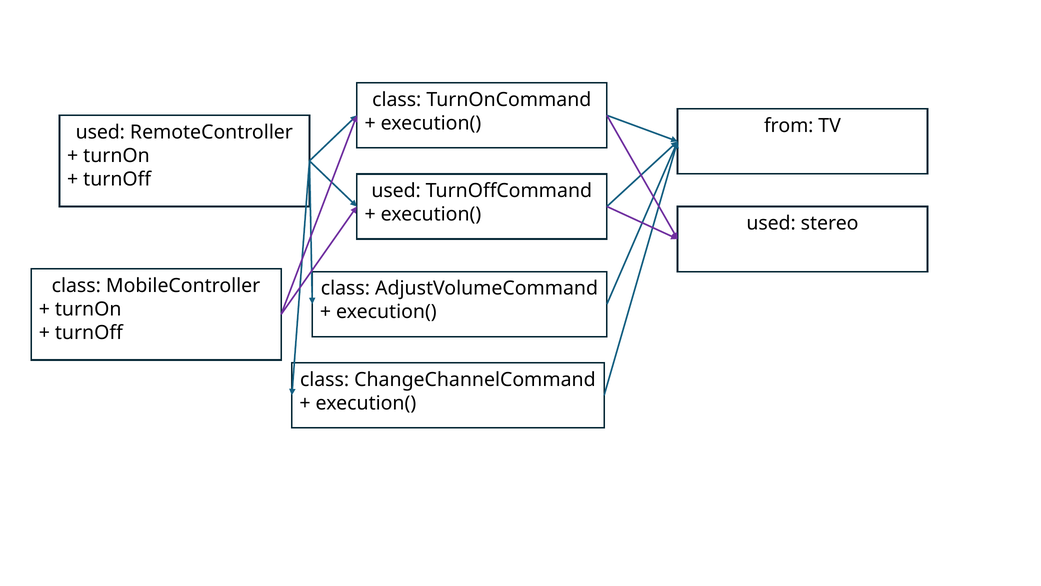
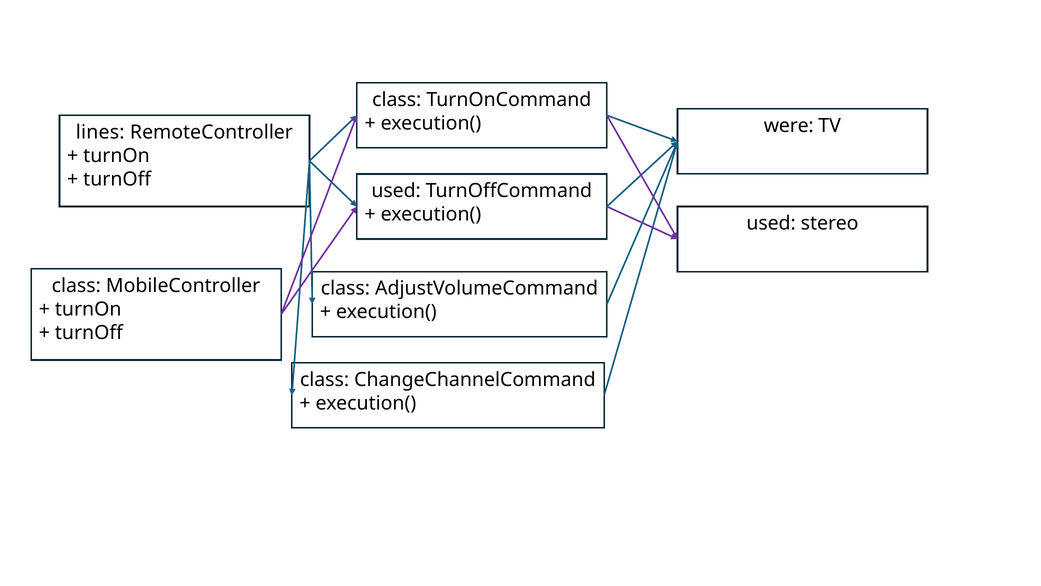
from: from -> were
used at (100, 132): used -> lines
